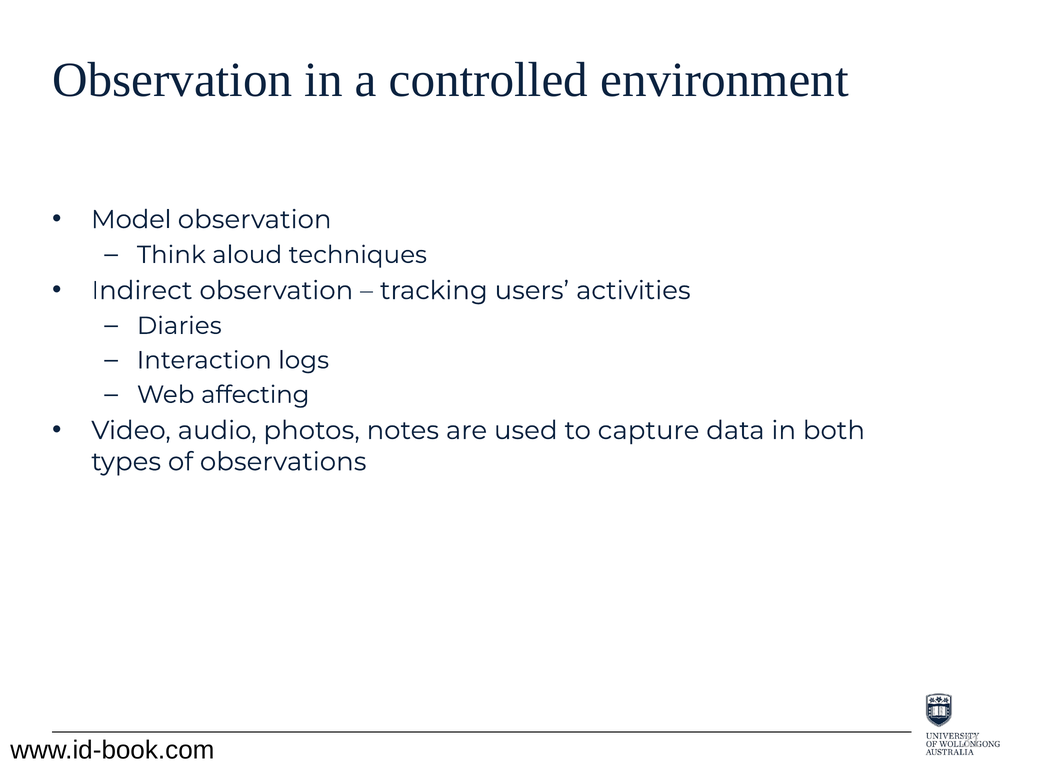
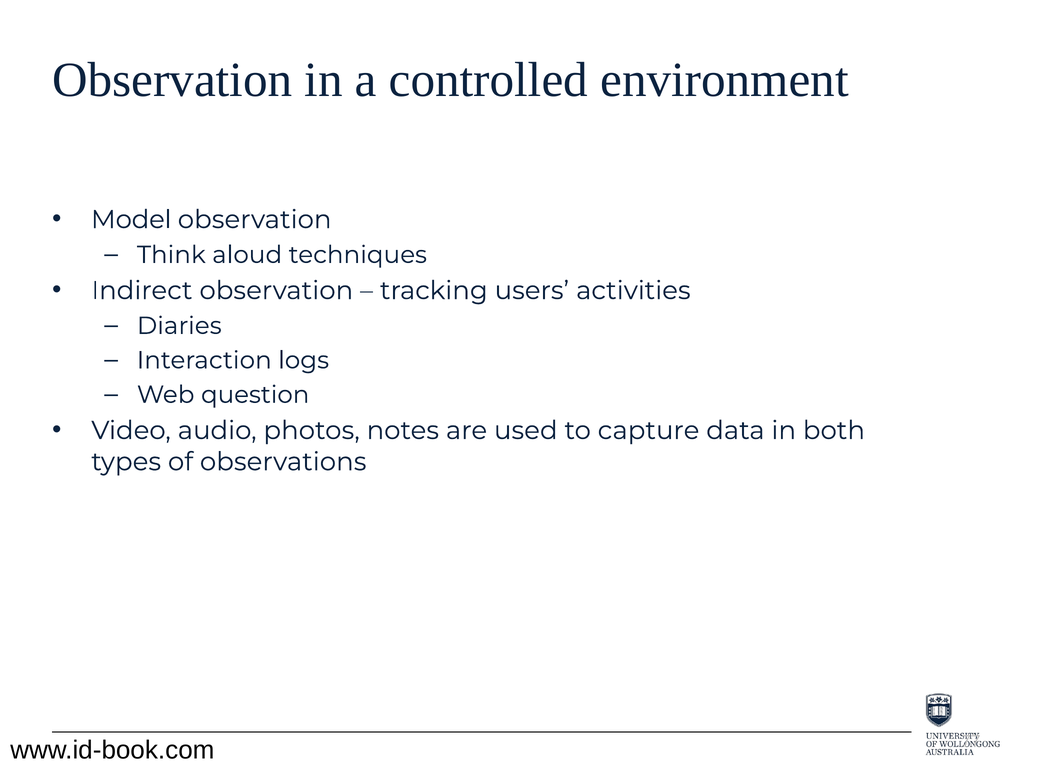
affecting: affecting -> question
31: 31 -> 77
